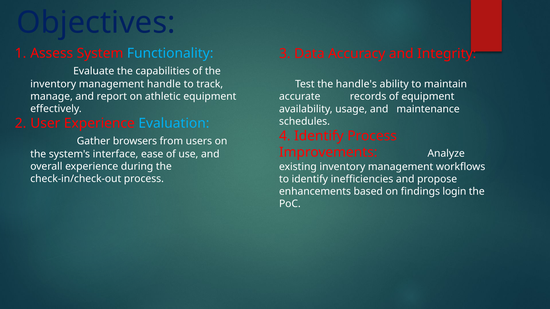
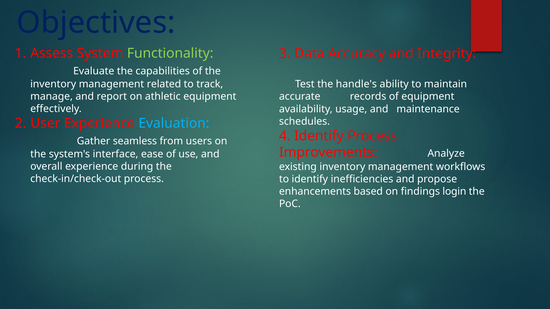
Functionality colour: light blue -> light green
handle: handle -> related
browsers: browsers -> seamless
